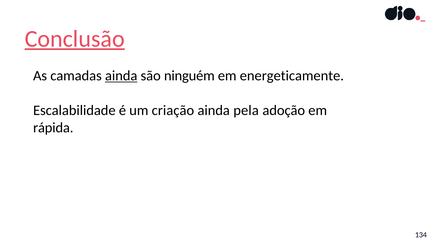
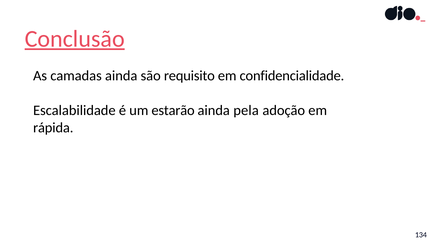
ainda at (121, 76) underline: present -> none
ninguém: ninguém -> requisito
energeticamente: energeticamente -> confidencialidade
criação: criação -> estarão
